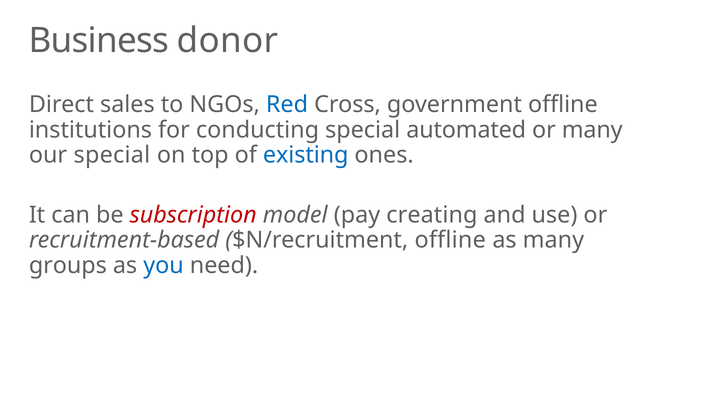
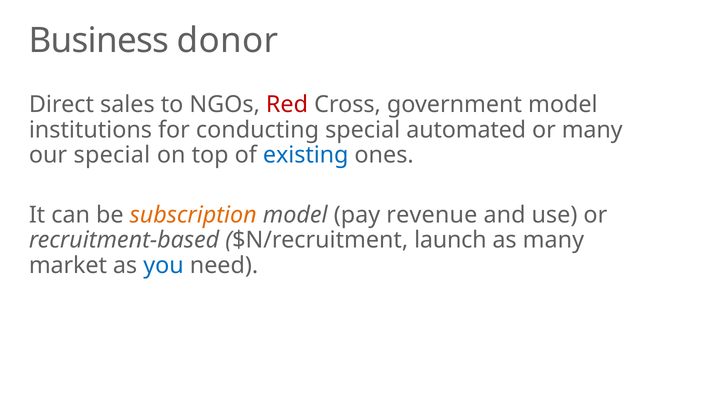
Red colour: blue -> red
government offline: offline -> model
subscription colour: red -> orange
creating: creating -> revenue
$N/recruitment offline: offline -> launch
groups: groups -> market
